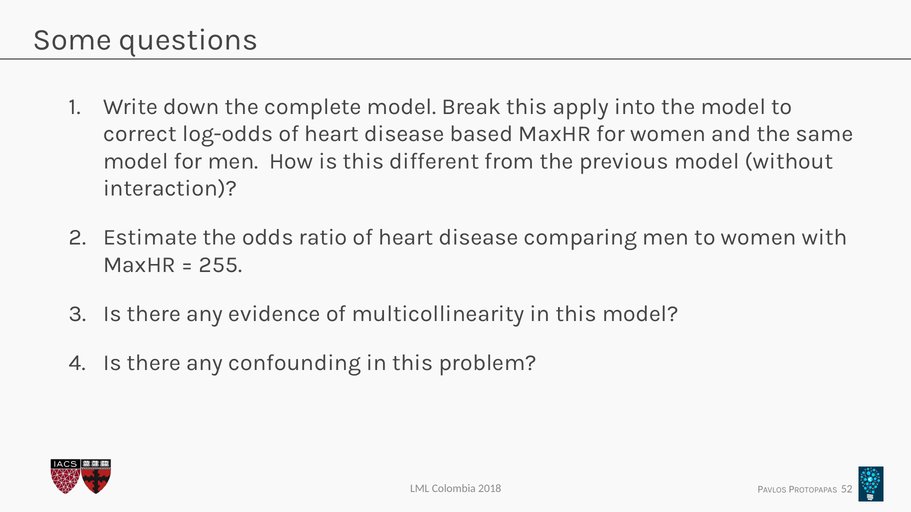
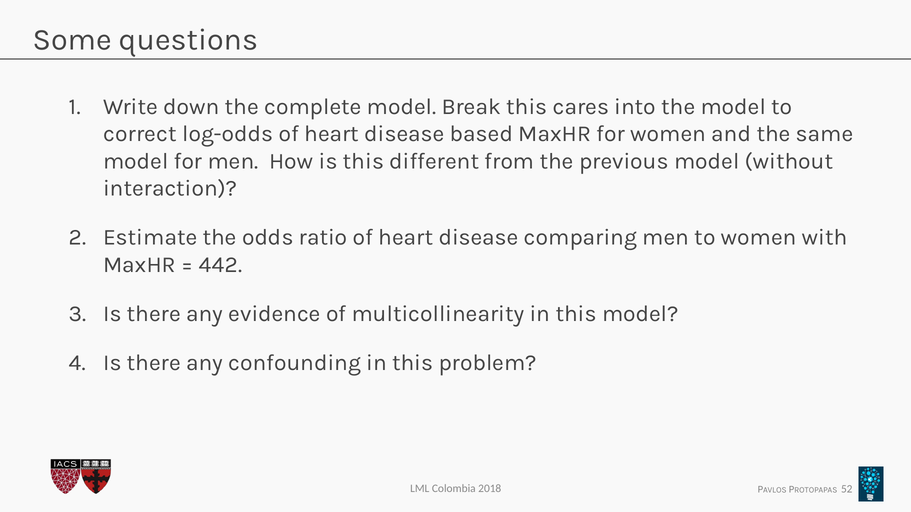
apply: apply -> cares
255: 255 -> 442
